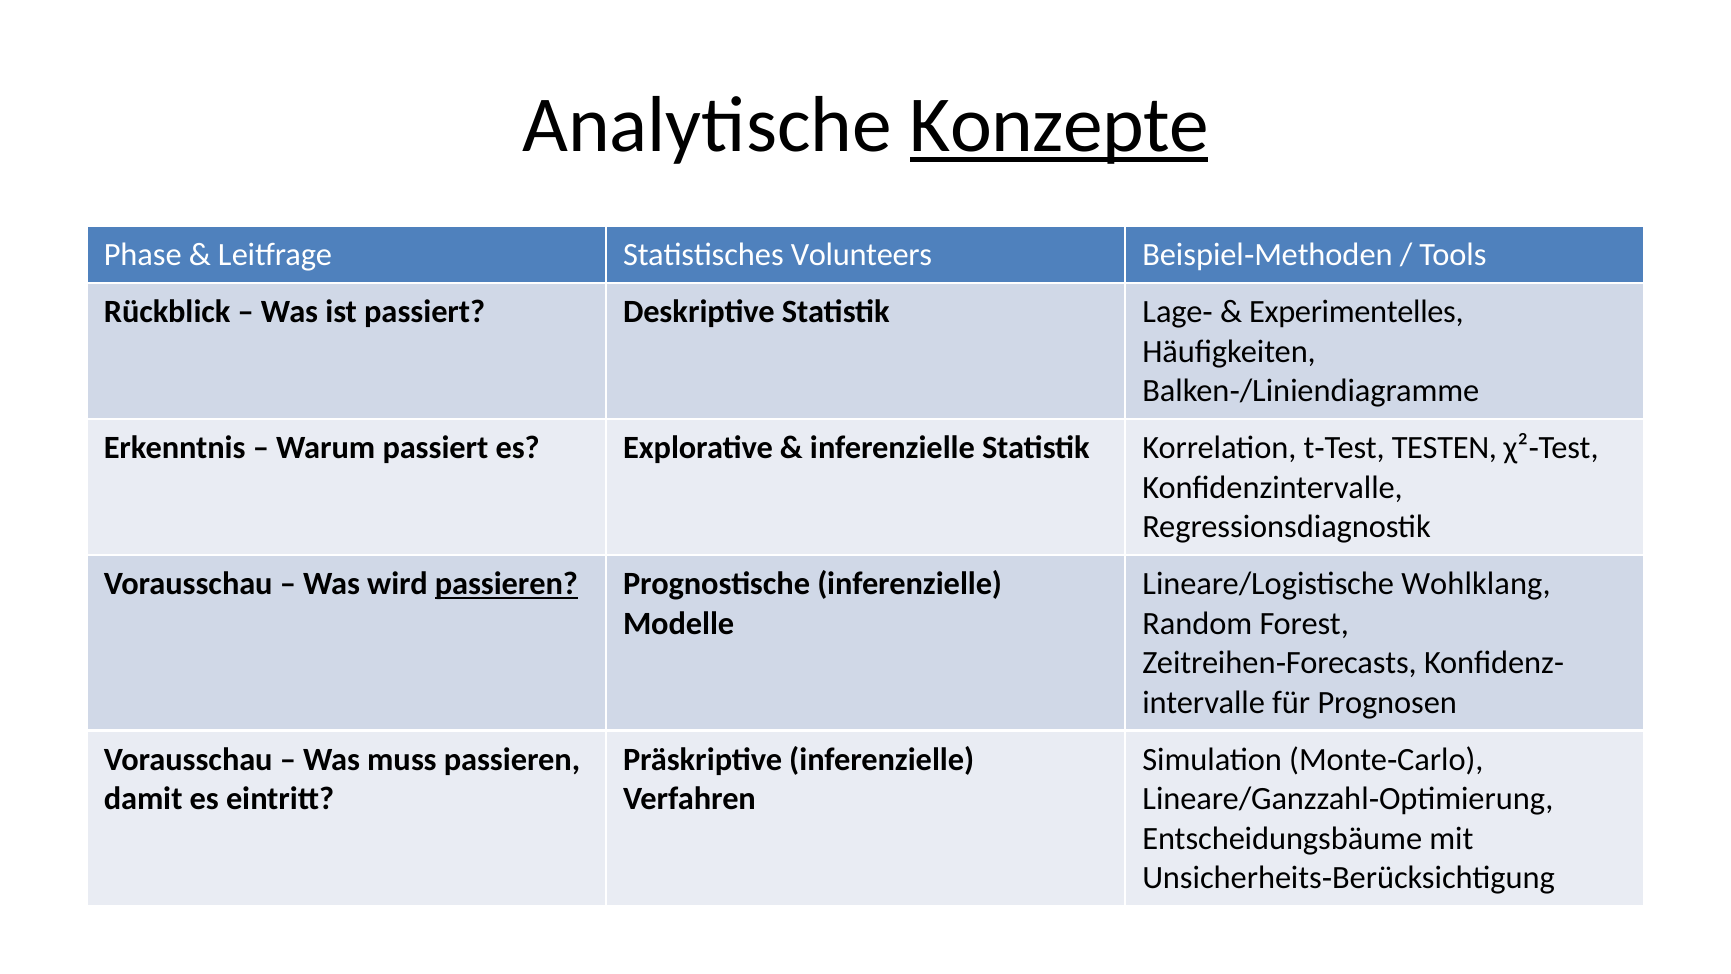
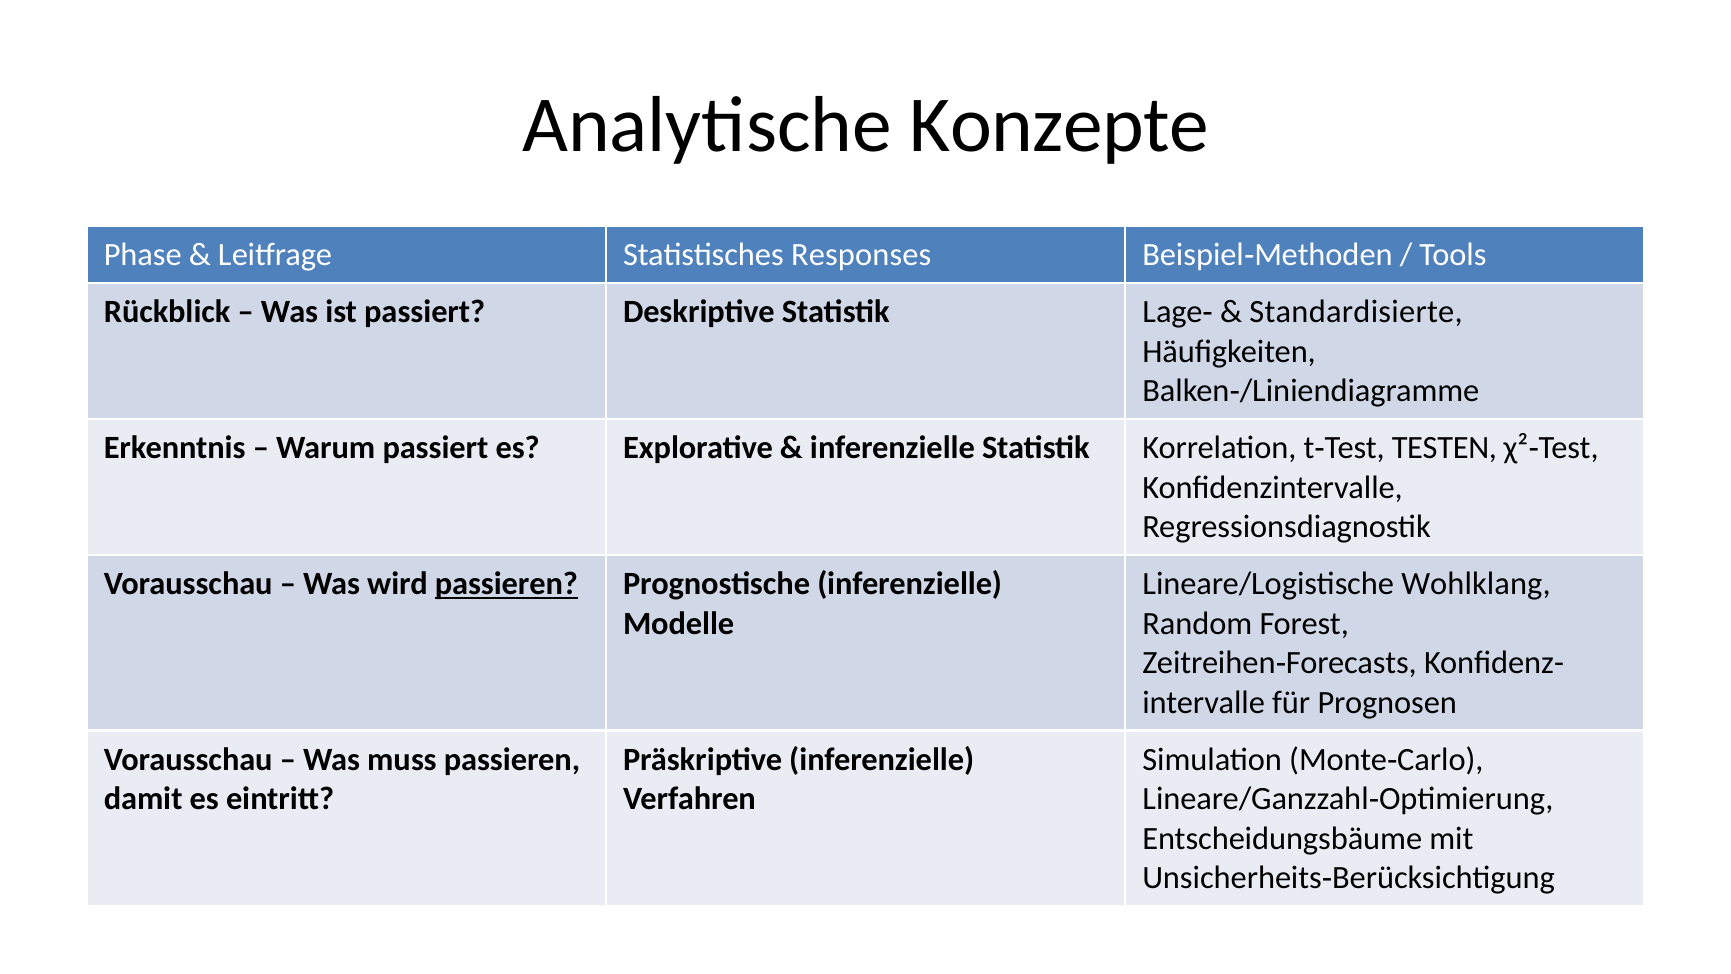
Konzepte underline: present -> none
Volunteers: Volunteers -> Responses
Experimentelles: Experimentelles -> Standardisierte
